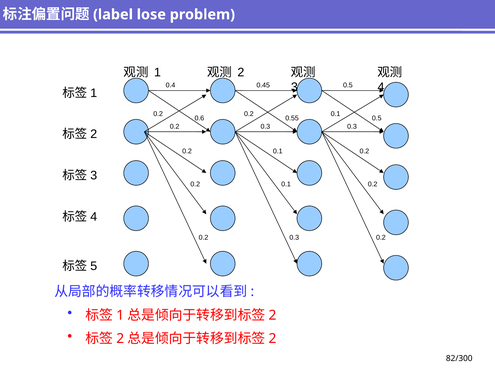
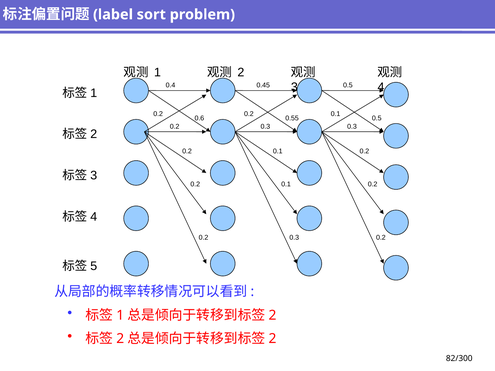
lose: lose -> sort
